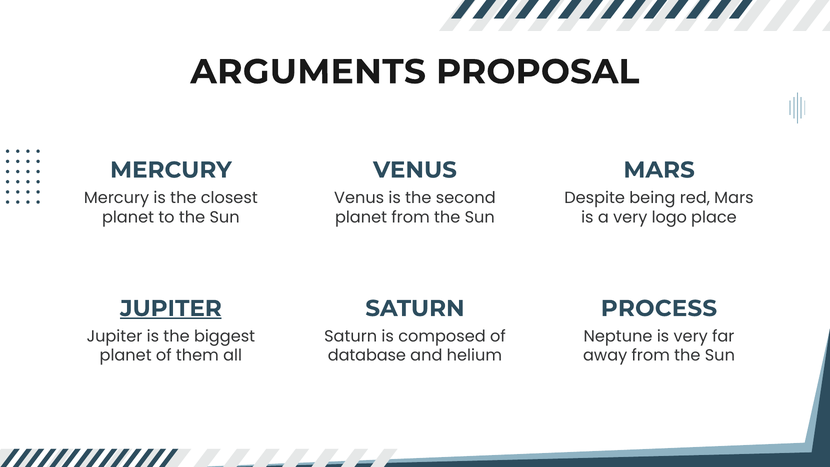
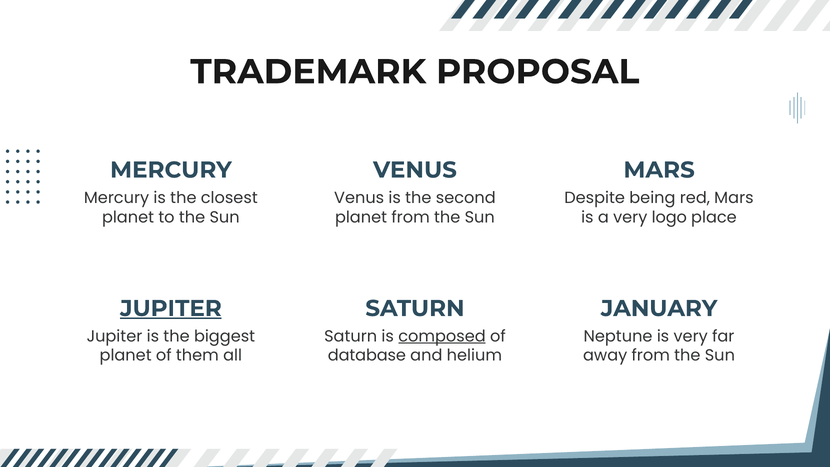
ARGUMENTS: ARGUMENTS -> TRADEMARK
PROCESS: PROCESS -> JANUARY
composed underline: none -> present
